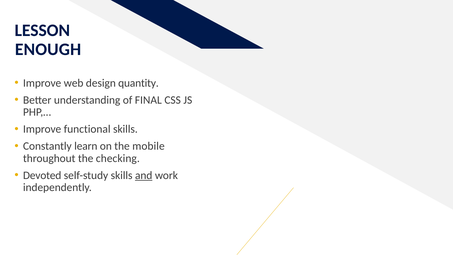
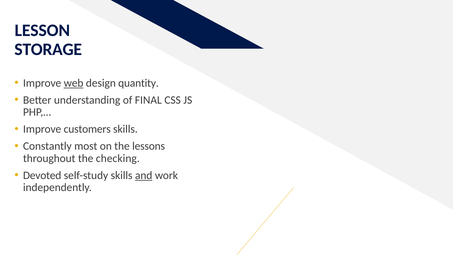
ENOUGH: ENOUGH -> STORAGE
web underline: none -> present
functional: functional -> customers
learn: learn -> most
mobile: mobile -> lessons
